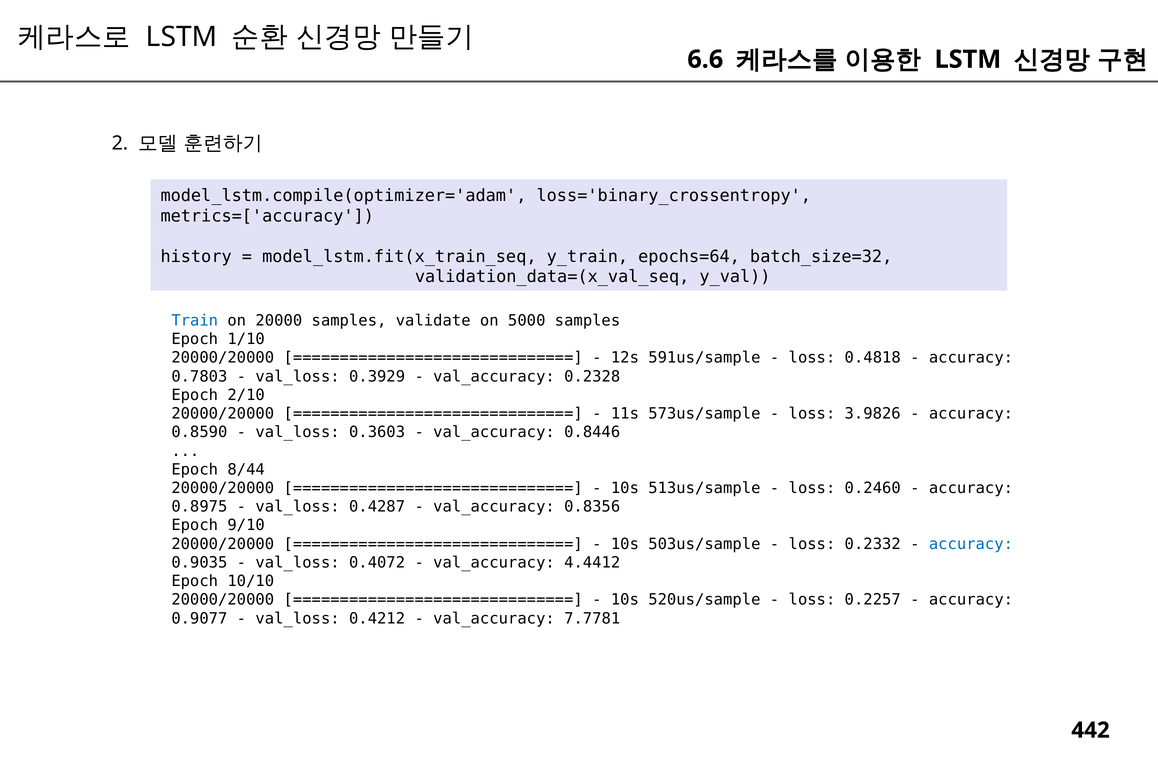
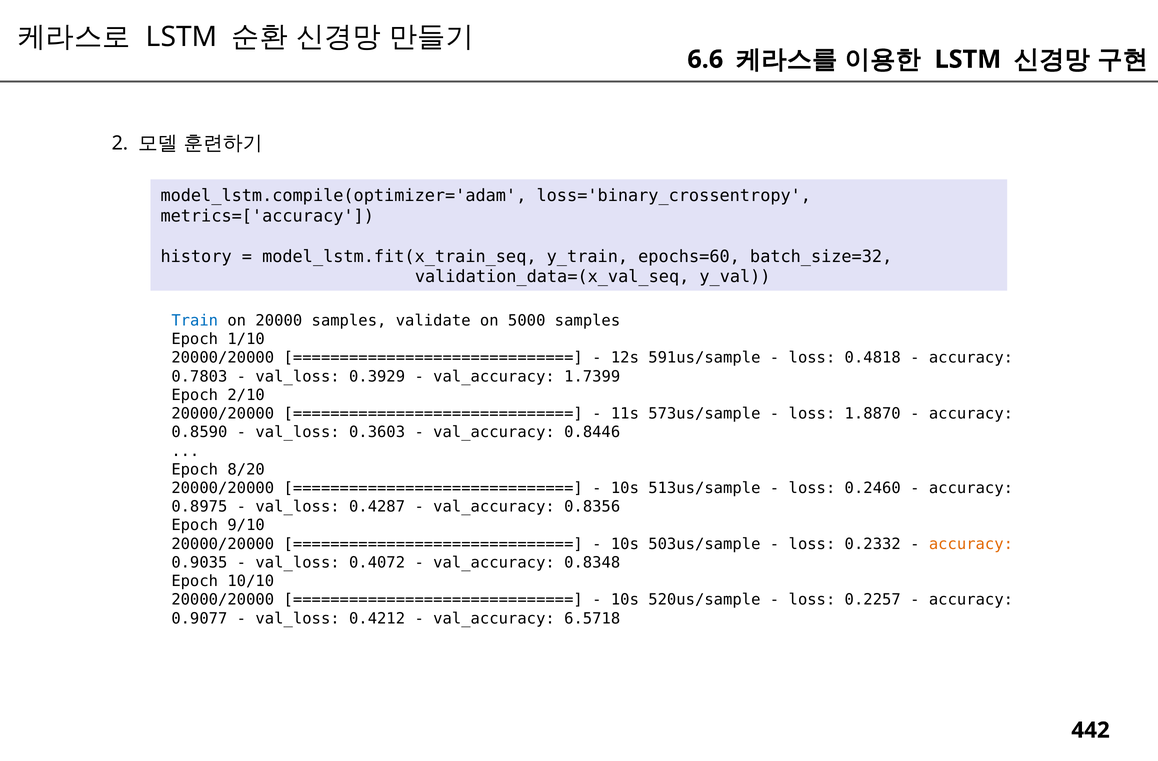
epochs=64: epochs=64 -> epochs=60
0.2328: 0.2328 -> 1.7399
3.9826: 3.9826 -> 1.8870
8/44: 8/44 -> 8/20
accuracy at (971, 544) colour: blue -> orange
4.4412: 4.4412 -> 0.8348
7.7781: 7.7781 -> 6.5718
